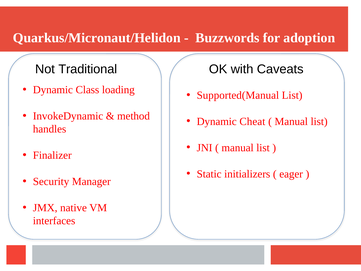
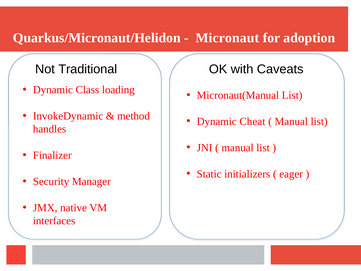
Buzzwords: Buzzwords -> Micronaut
Supported(Manual: Supported(Manual -> Micronaut(Manual
